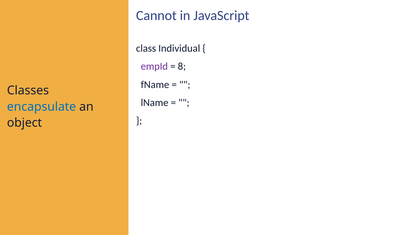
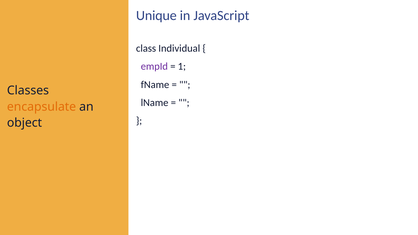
Cannot: Cannot -> Unique
8: 8 -> 1
encapsulate colour: blue -> orange
